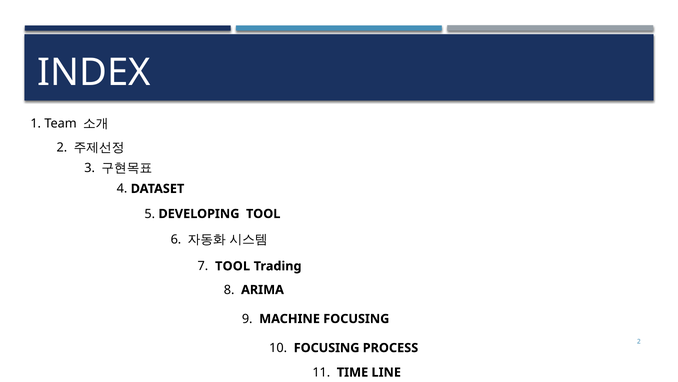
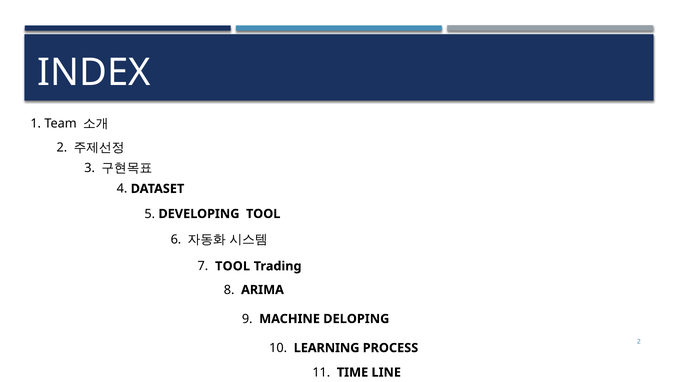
MACHINE FOCUSING: FOCUSING -> DELOPING
10 FOCUSING: FOCUSING -> LEARNING
